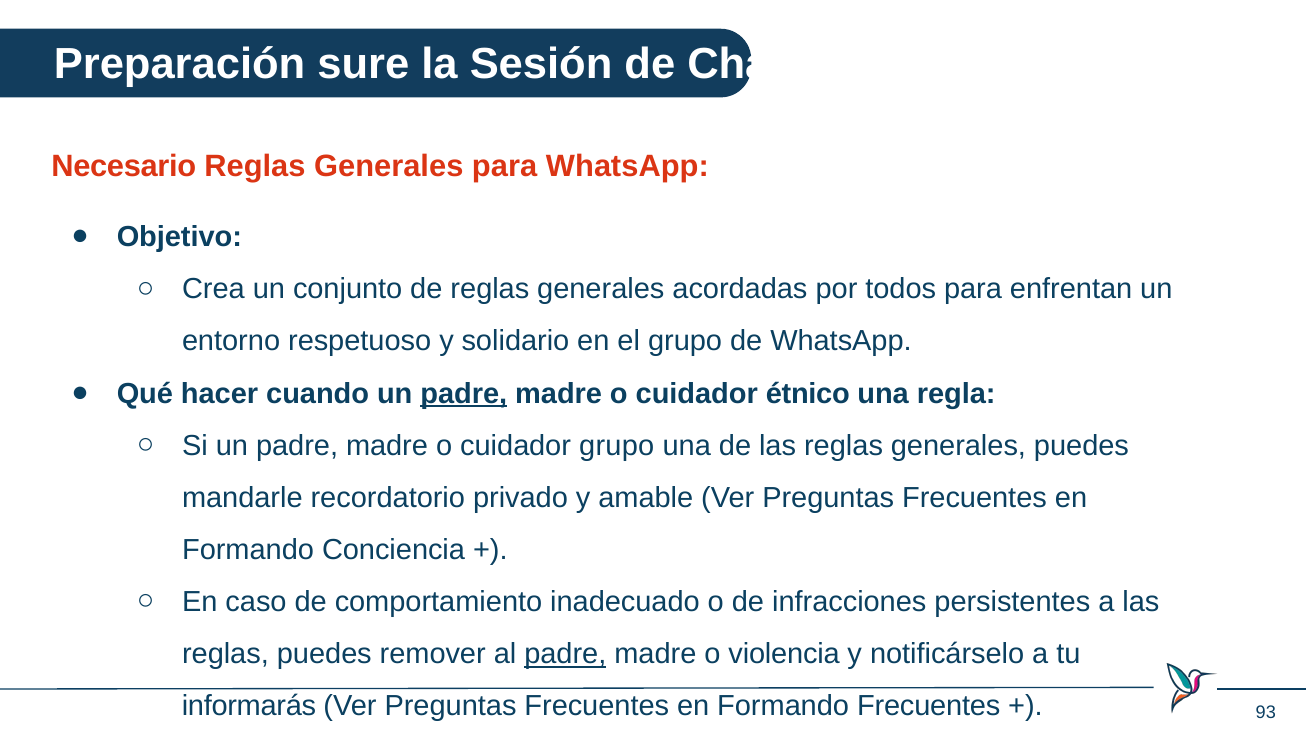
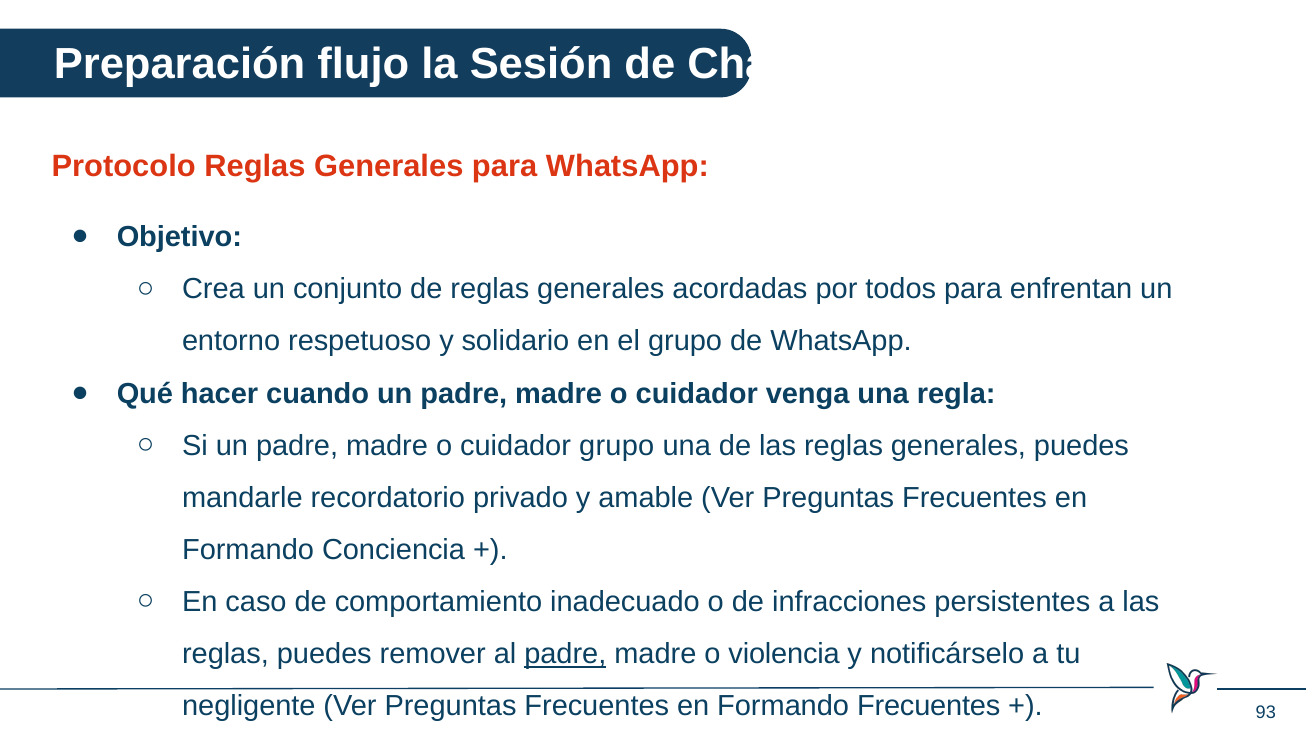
sure: sure -> flujo
Necesario: Necesario -> Protocolo
padre at (464, 394) underline: present -> none
étnico: étnico -> venga
informarás: informarás -> negligente
